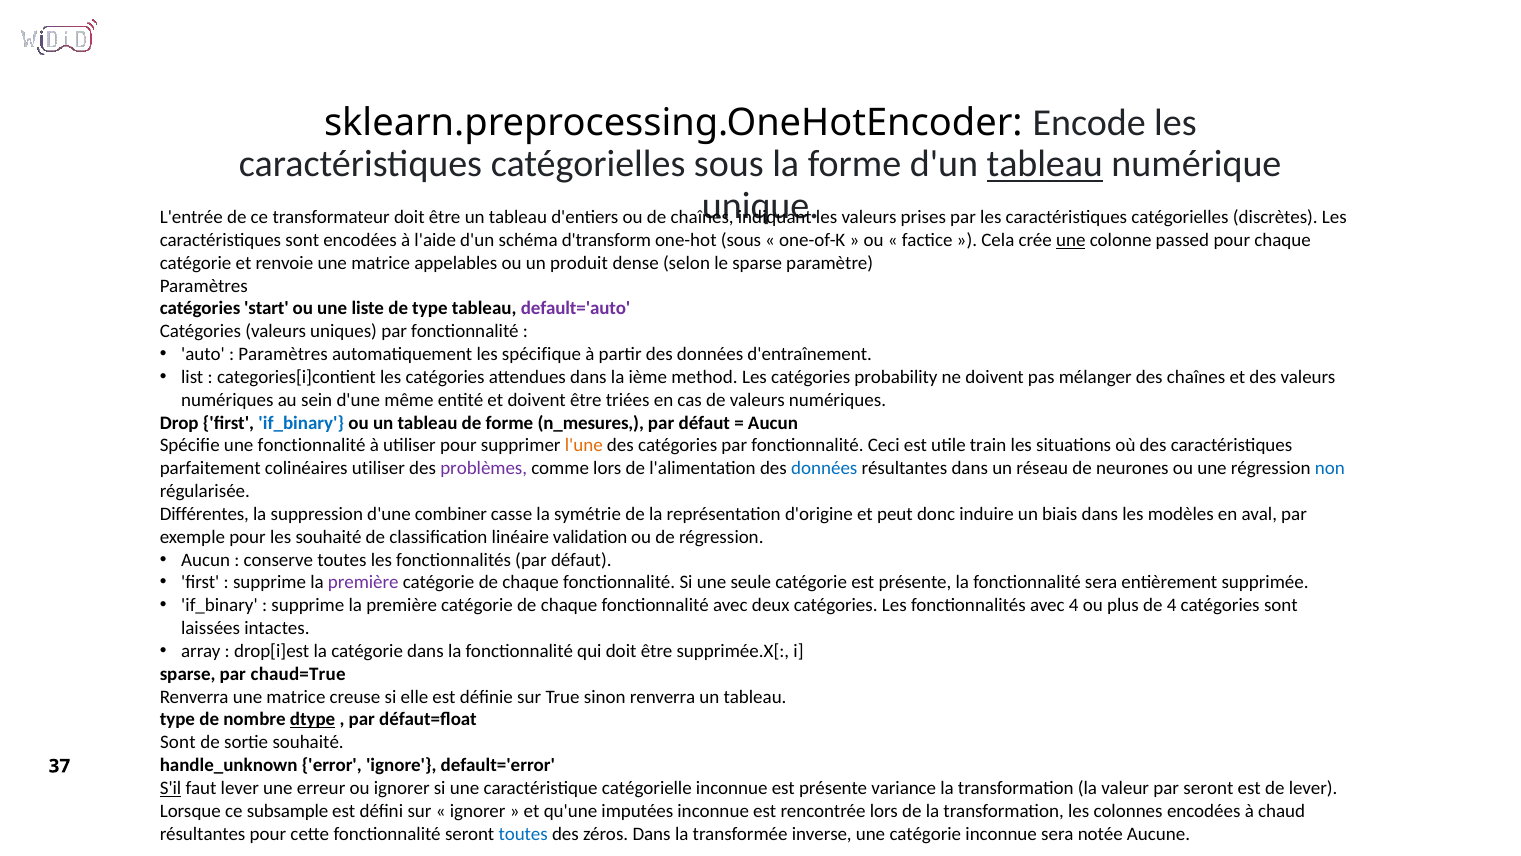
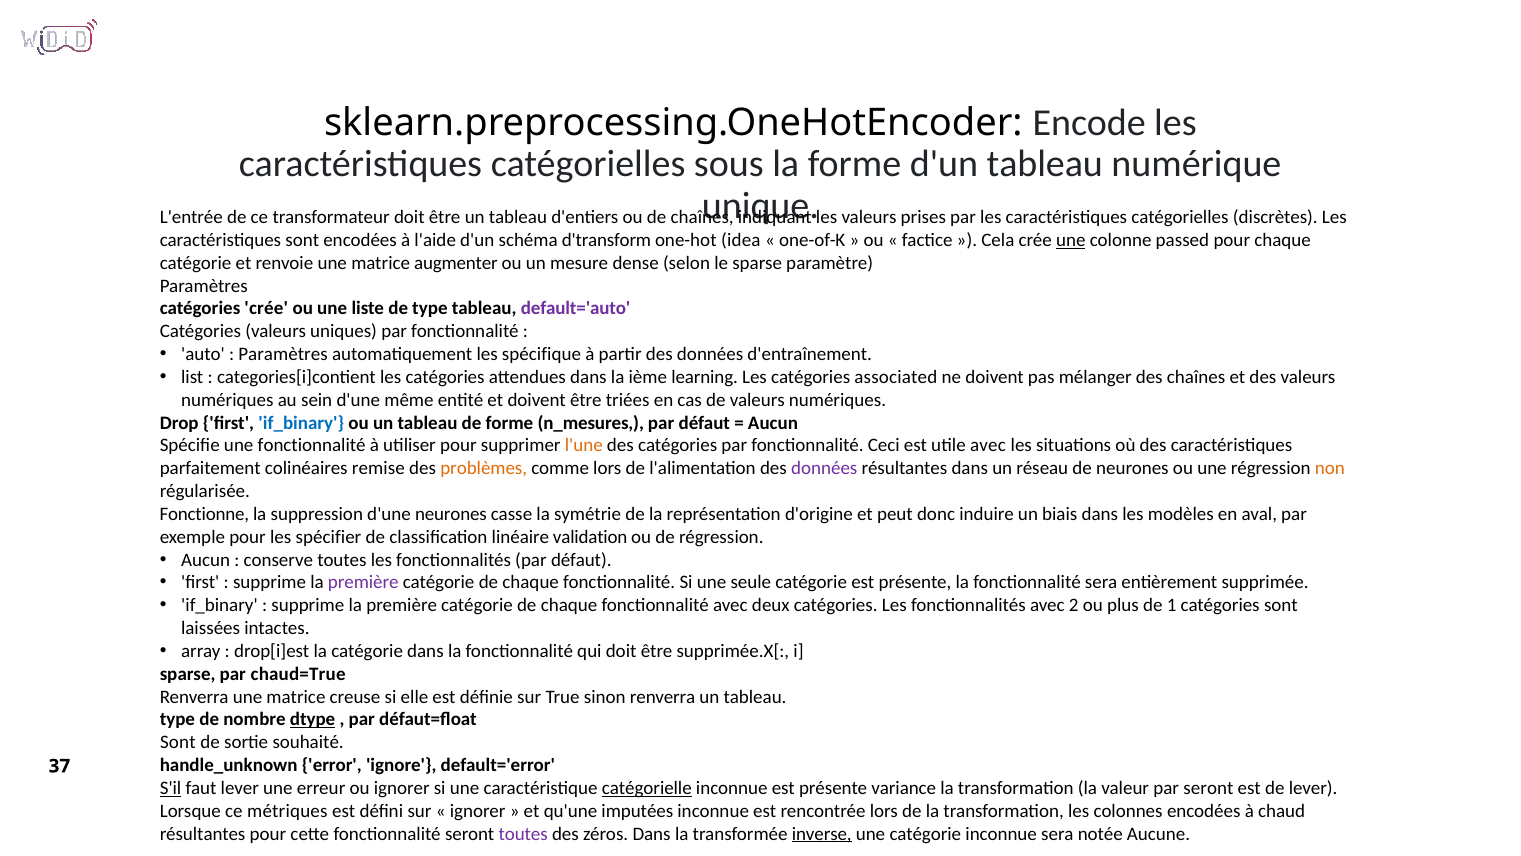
tableau at (1045, 164) underline: present -> none
one-hot sous: sous -> idea
appelables: appelables -> augmenter
produit: produit -> mesure
catégories start: start -> crée
method: method -> learning
probability: probability -> associated
utile train: train -> avec
colinéaires utiliser: utiliser -> remise
problèmes colour: purple -> orange
données at (824, 468) colour: blue -> purple
non colour: blue -> orange
Différentes: Différentes -> Fonctionne
d'une combiner: combiner -> neurones
les souhaité: souhaité -> spécifier
avec 4: 4 -> 2
de 4: 4 -> 1
catégorielle underline: none -> present
subsample: subsample -> métriques
toutes at (523, 833) colour: blue -> purple
inverse underline: none -> present
